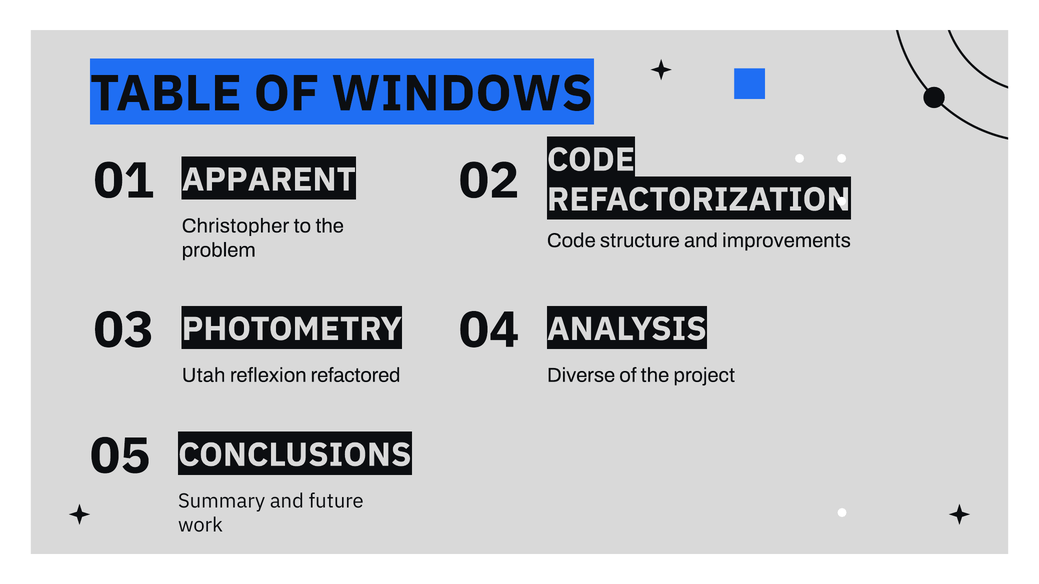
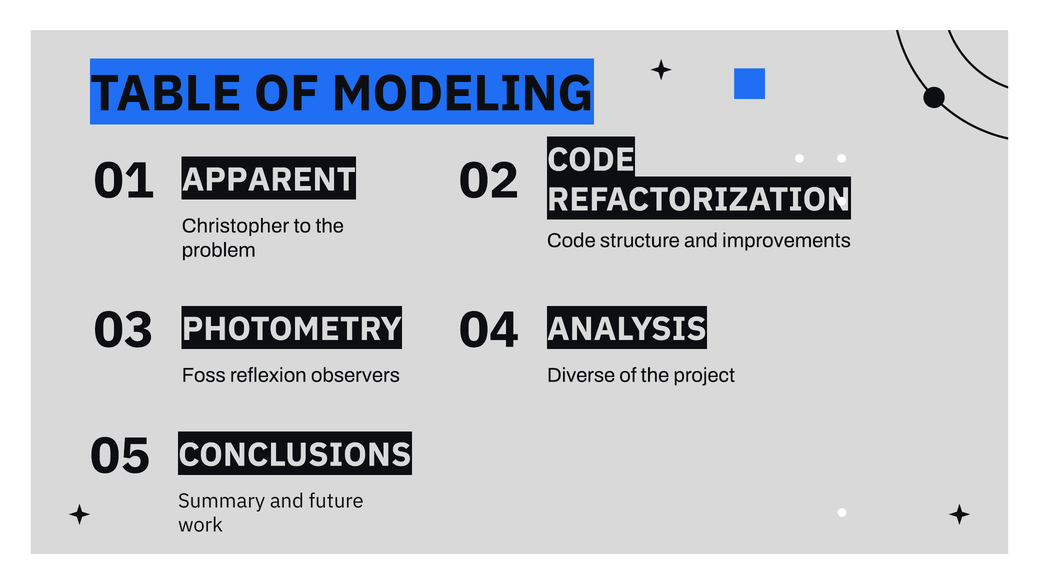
WINDOWS: WINDOWS -> MODELING
Utah: Utah -> Foss
refactored: refactored -> observers
